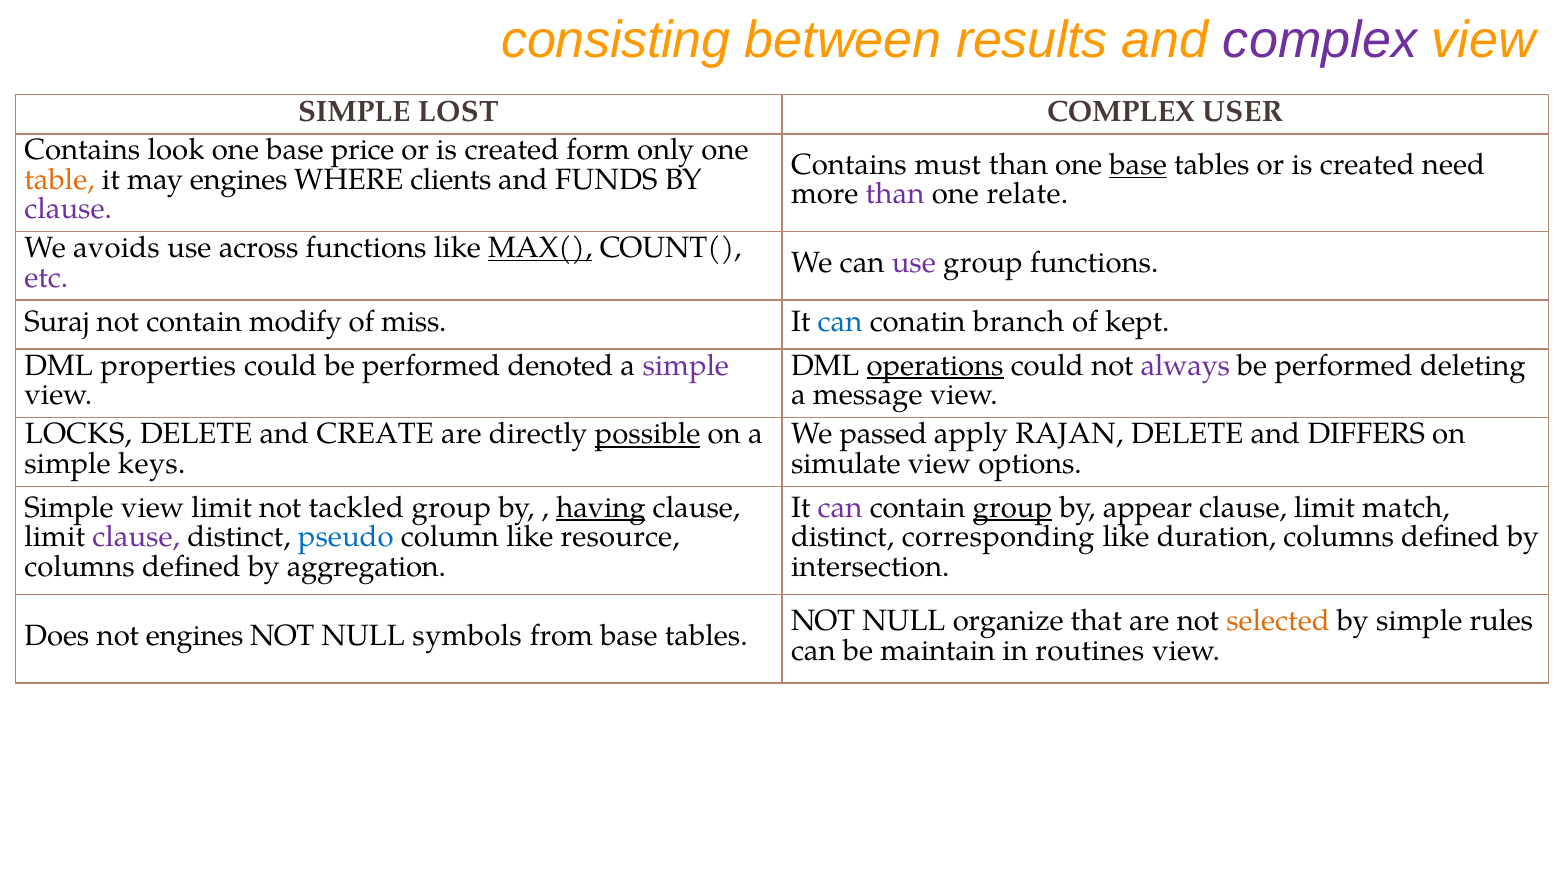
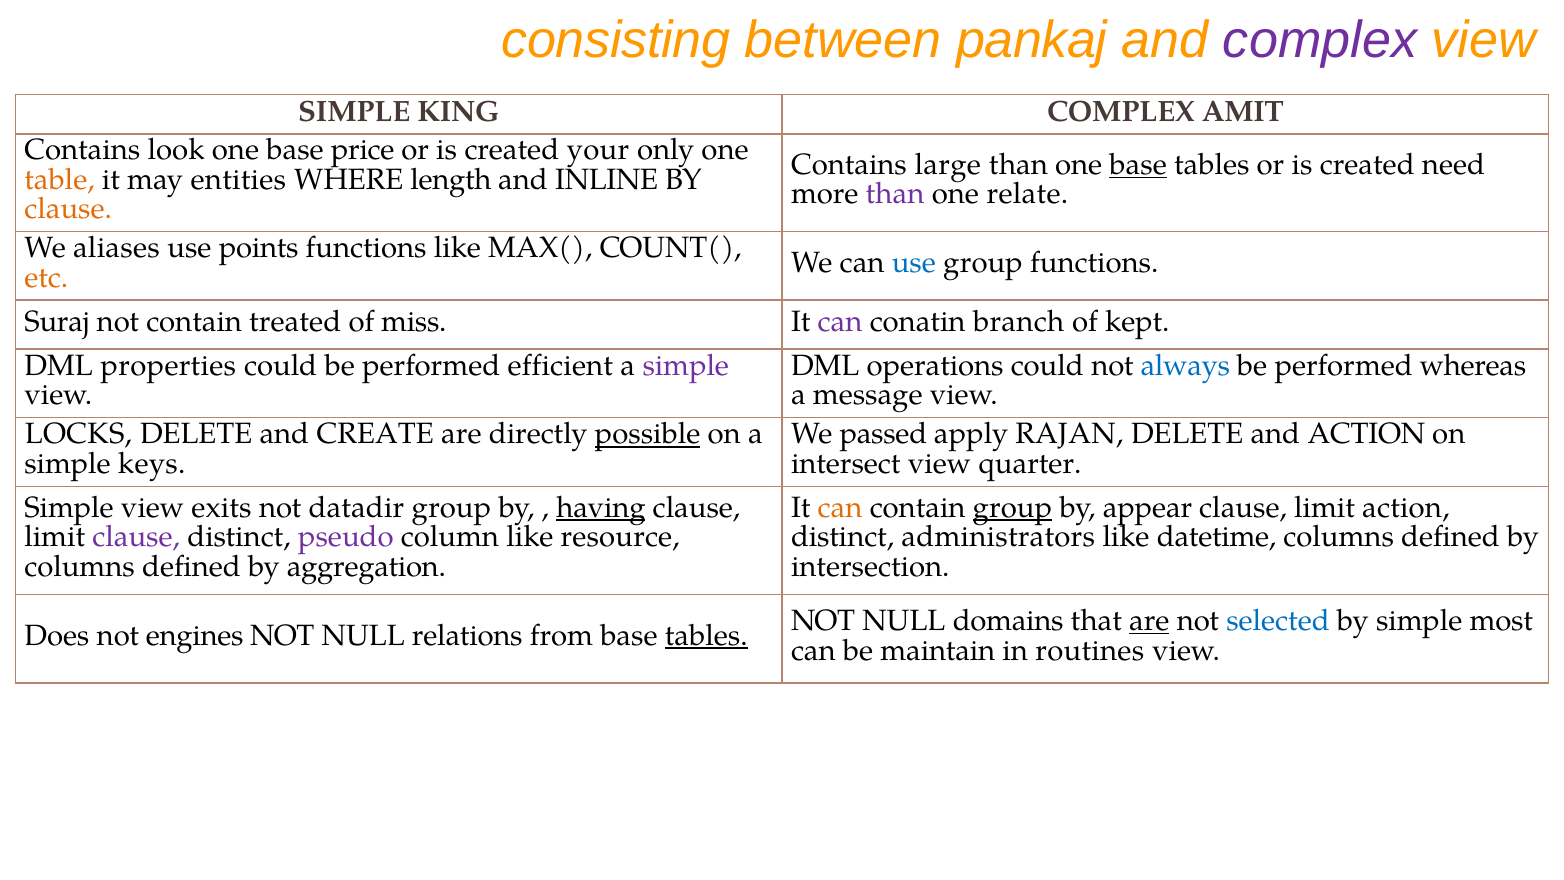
results: results -> pankaj
LOST: LOST -> KING
USER: USER -> AMIT
form: form -> your
must: must -> large
may engines: engines -> entities
clients: clients -> length
FUNDS: FUNDS -> INLINE
clause at (68, 209) colour: purple -> orange
avoids: avoids -> aliases
across: across -> points
MAX( underline: present -> none
use at (914, 263) colour: purple -> blue
etc colour: purple -> orange
modify: modify -> treated
can at (840, 321) colour: blue -> purple
denoted: denoted -> efficient
operations underline: present -> none
always colour: purple -> blue
deleting: deleting -> whereas
and DIFFERS: DIFFERS -> ACTION
simulate: simulate -> intersect
options: options -> quarter
view limit: limit -> exits
tackled: tackled -> datadir
can at (840, 508) colour: purple -> orange
limit match: match -> action
pseudo colour: blue -> purple
corresponding: corresponding -> administrators
duration: duration -> datetime
organize: organize -> domains
are at (1149, 621) underline: none -> present
selected colour: orange -> blue
rules: rules -> most
symbols: symbols -> relations
tables at (706, 635) underline: none -> present
